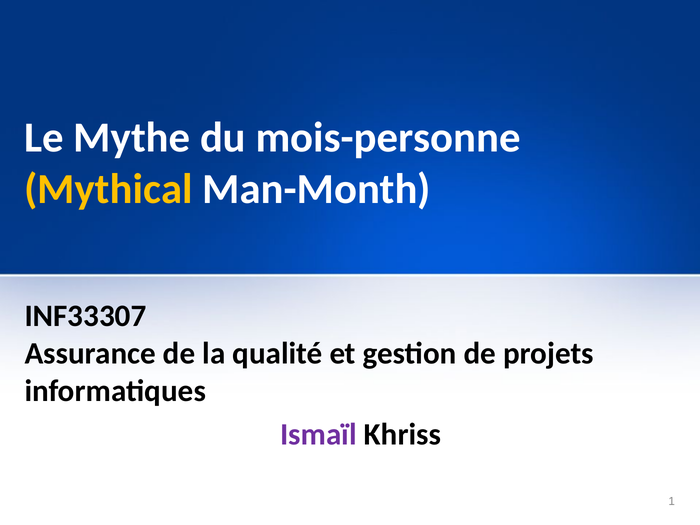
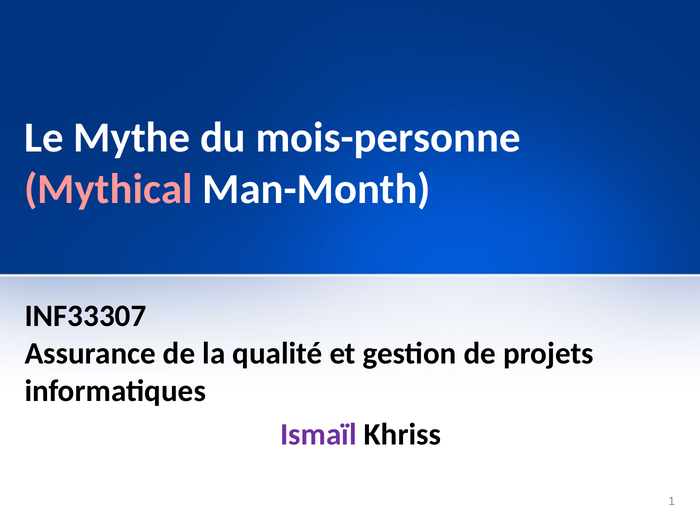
Mythical colour: yellow -> pink
